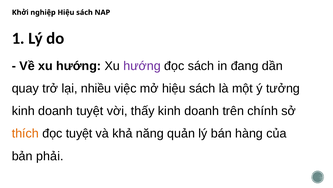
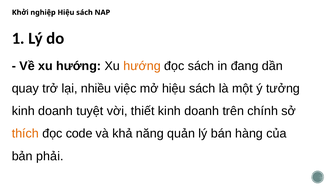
hướng at (142, 66) colour: purple -> orange
thấy: thấy -> thiết
đọc tuyệt: tuyệt -> code
